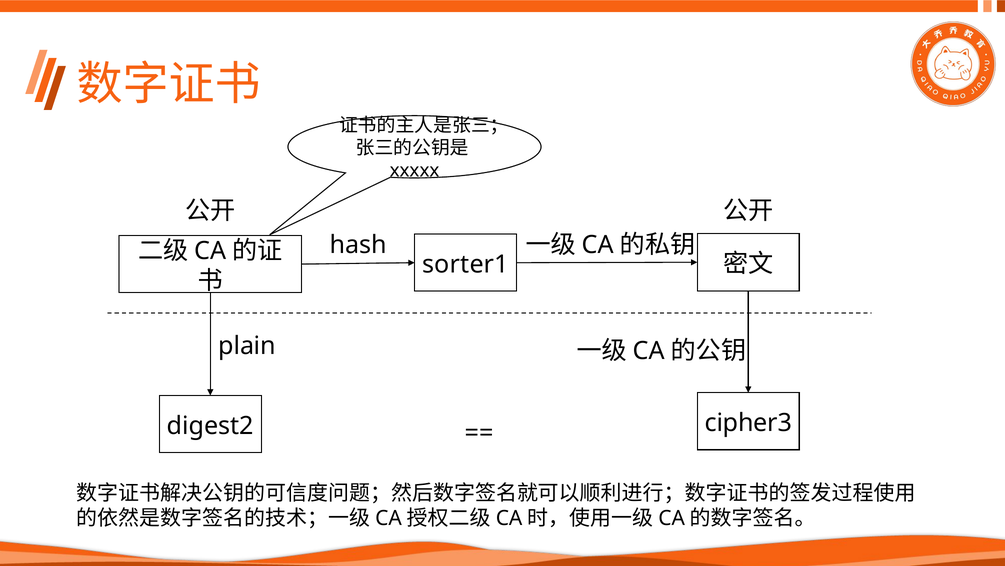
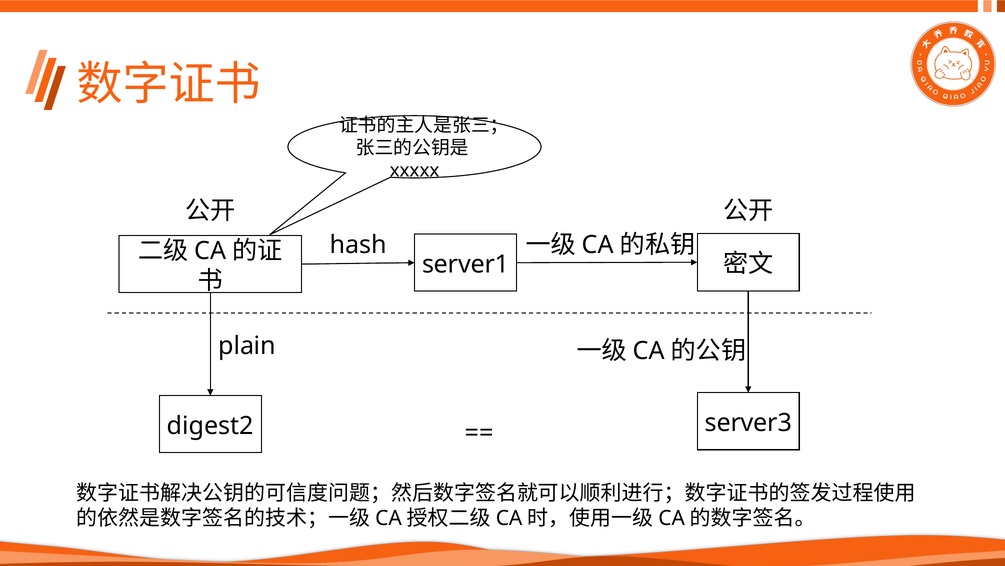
sorter1: sorter1 -> server1
cipher3: cipher3 -> server3
